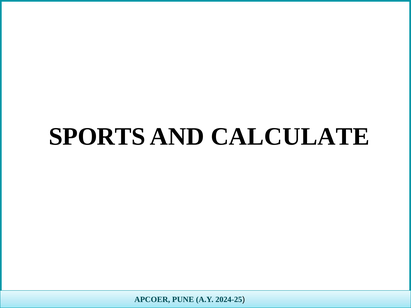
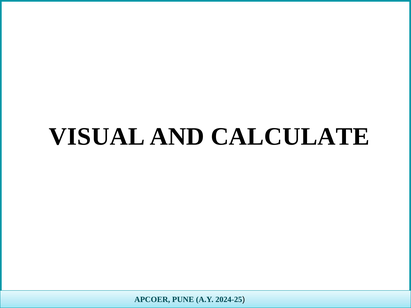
SPORTS: SPORTS -> VISUAL
